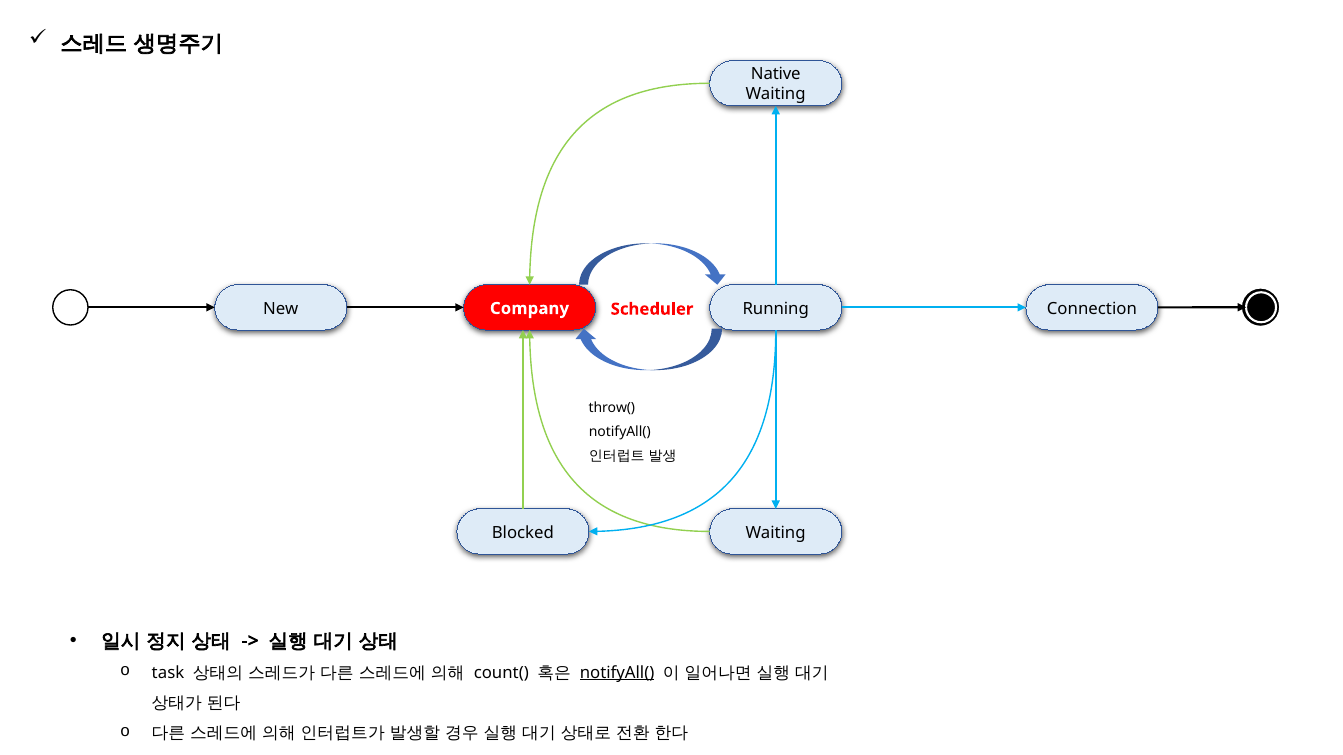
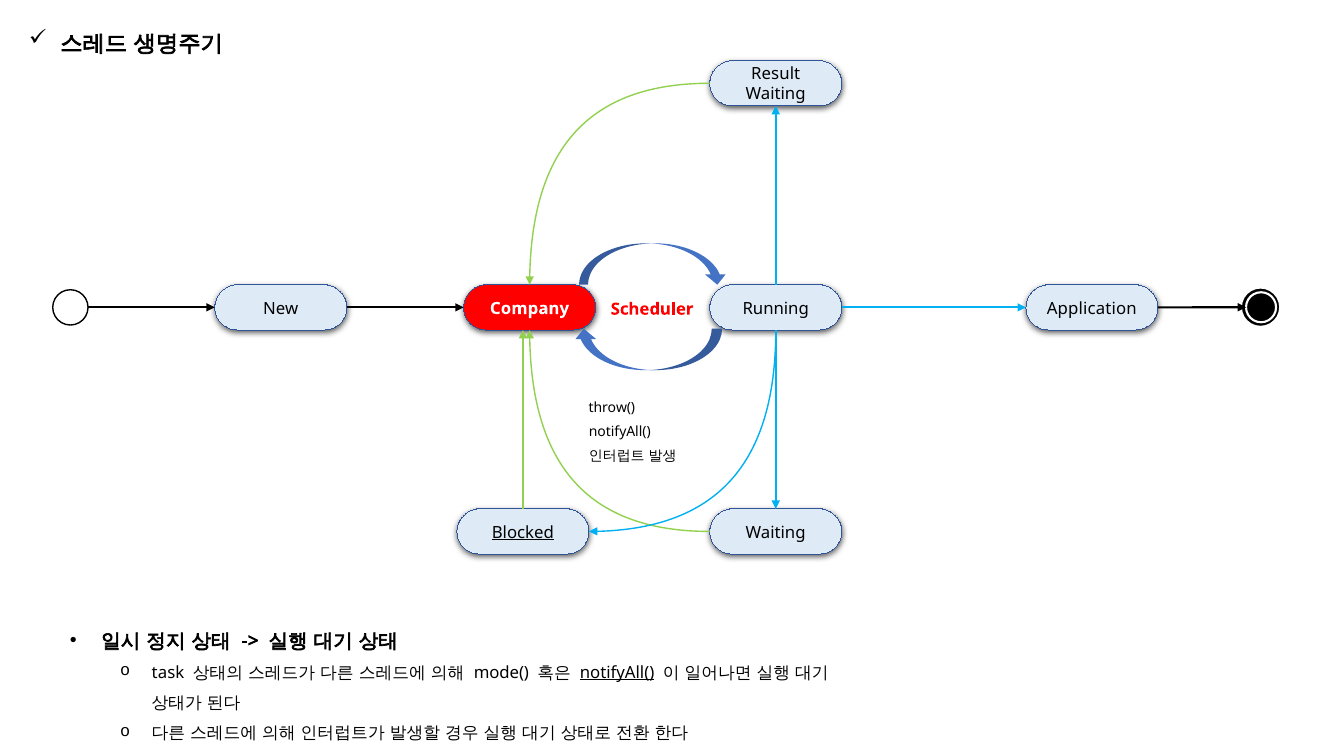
Native: Native -> Result
Connection: Connection -> Application
Blocked underline: none -> present
count(: count( -> mode(
